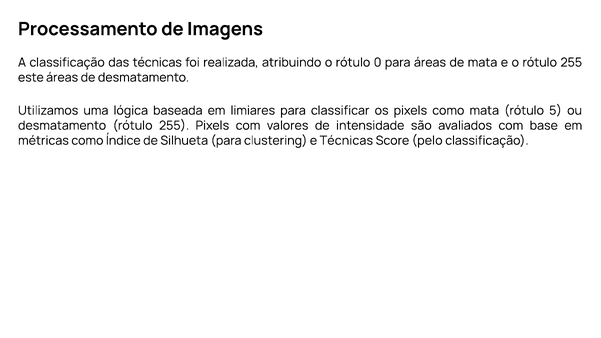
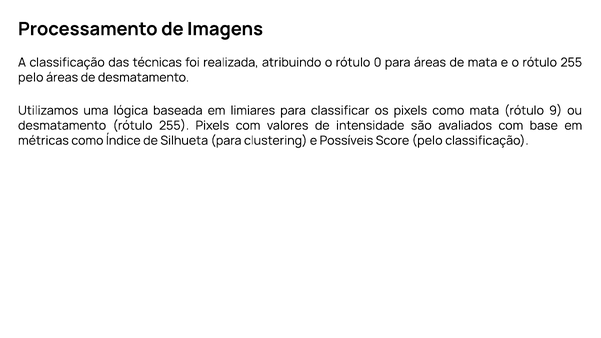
este at (31, 78): este -> pelo
5: 5 -> 9
e Técnicas: Técnicas -> Possíveis
